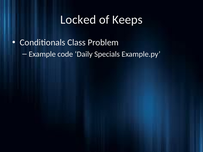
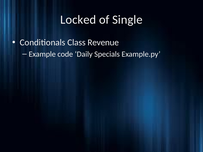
Keeps: Keeps -> Single
Problem: Problem -> Revenue
